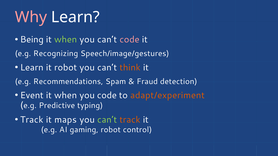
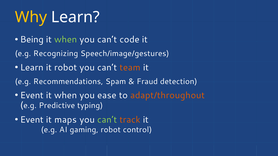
Why colour: pink -> yellow
code at (129, 40) colour: pink -> white
think: think -> team
you code: code -> ease
adapt/experiment: adapt/experiment -> adapt/throughout
Track at (32, 120): Track -> Event
